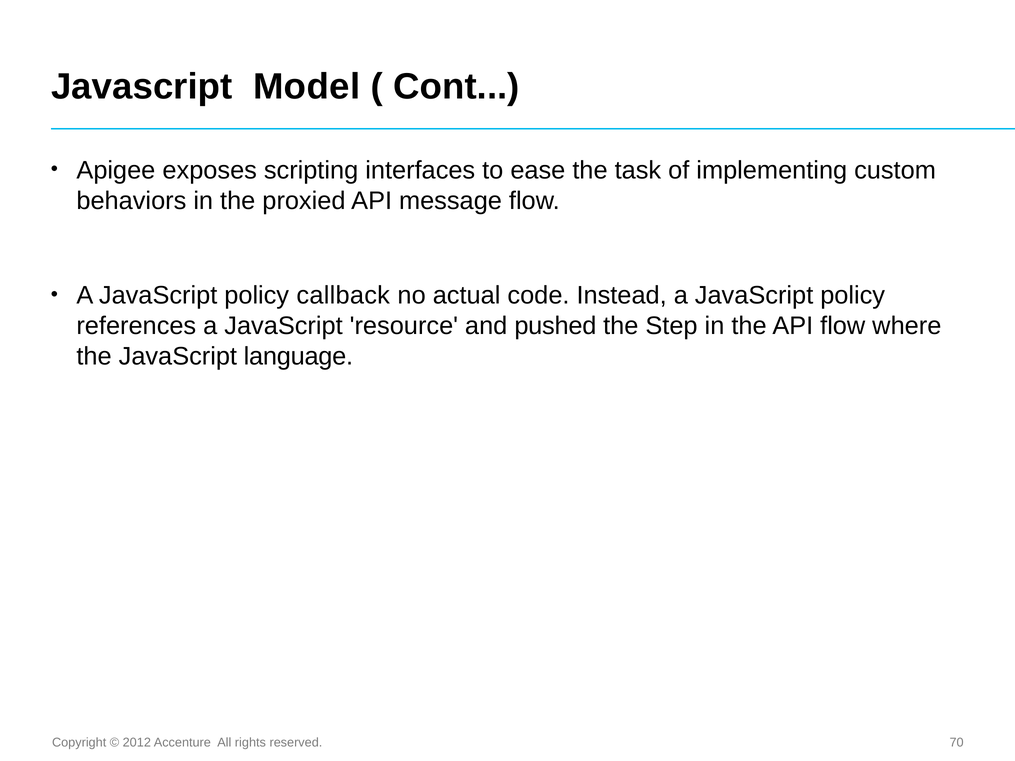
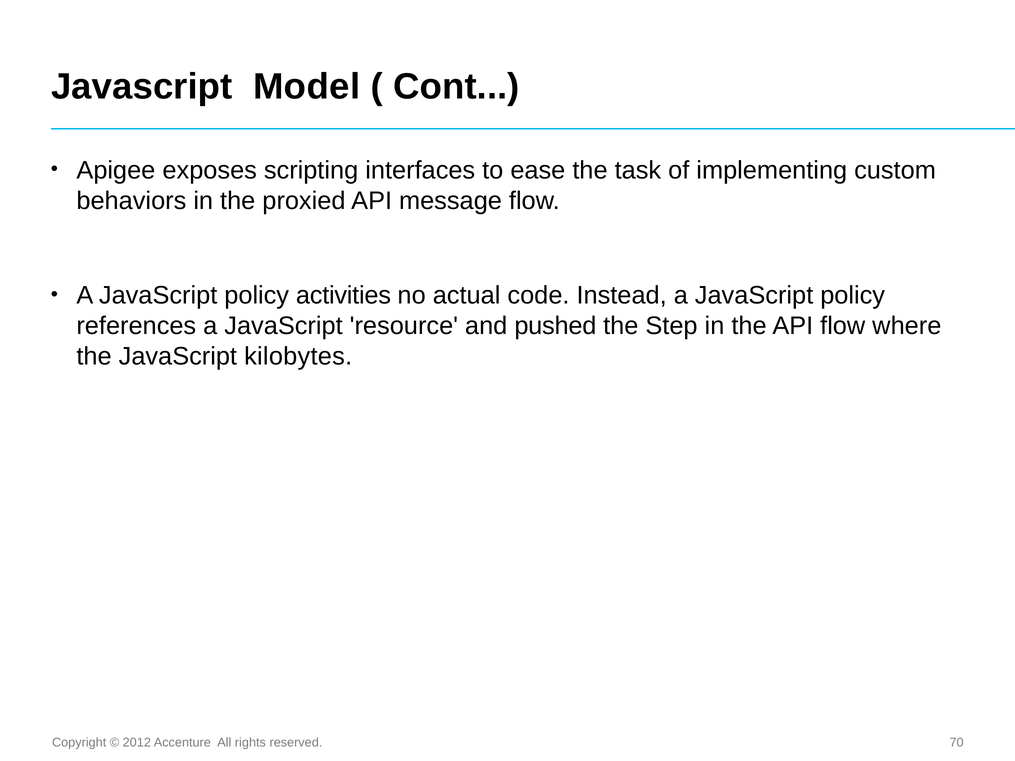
callback: callback -> activities
language: language -> kilobytes
